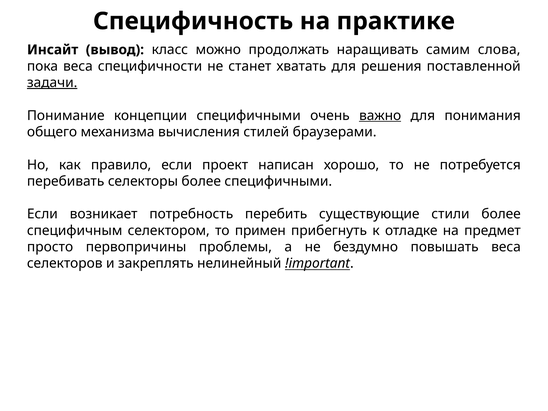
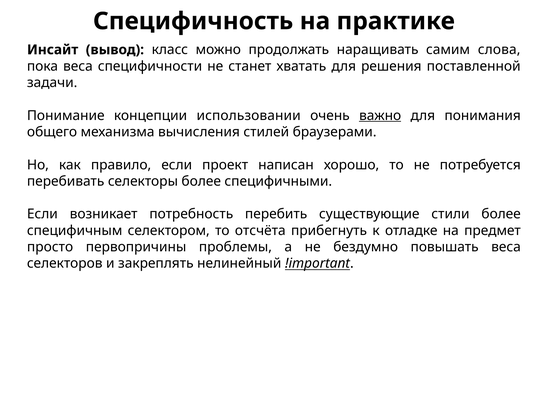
задачи underline: present -> none
концепции специфичными: специфичными -> использовании
примен: примен -> отсчёта
